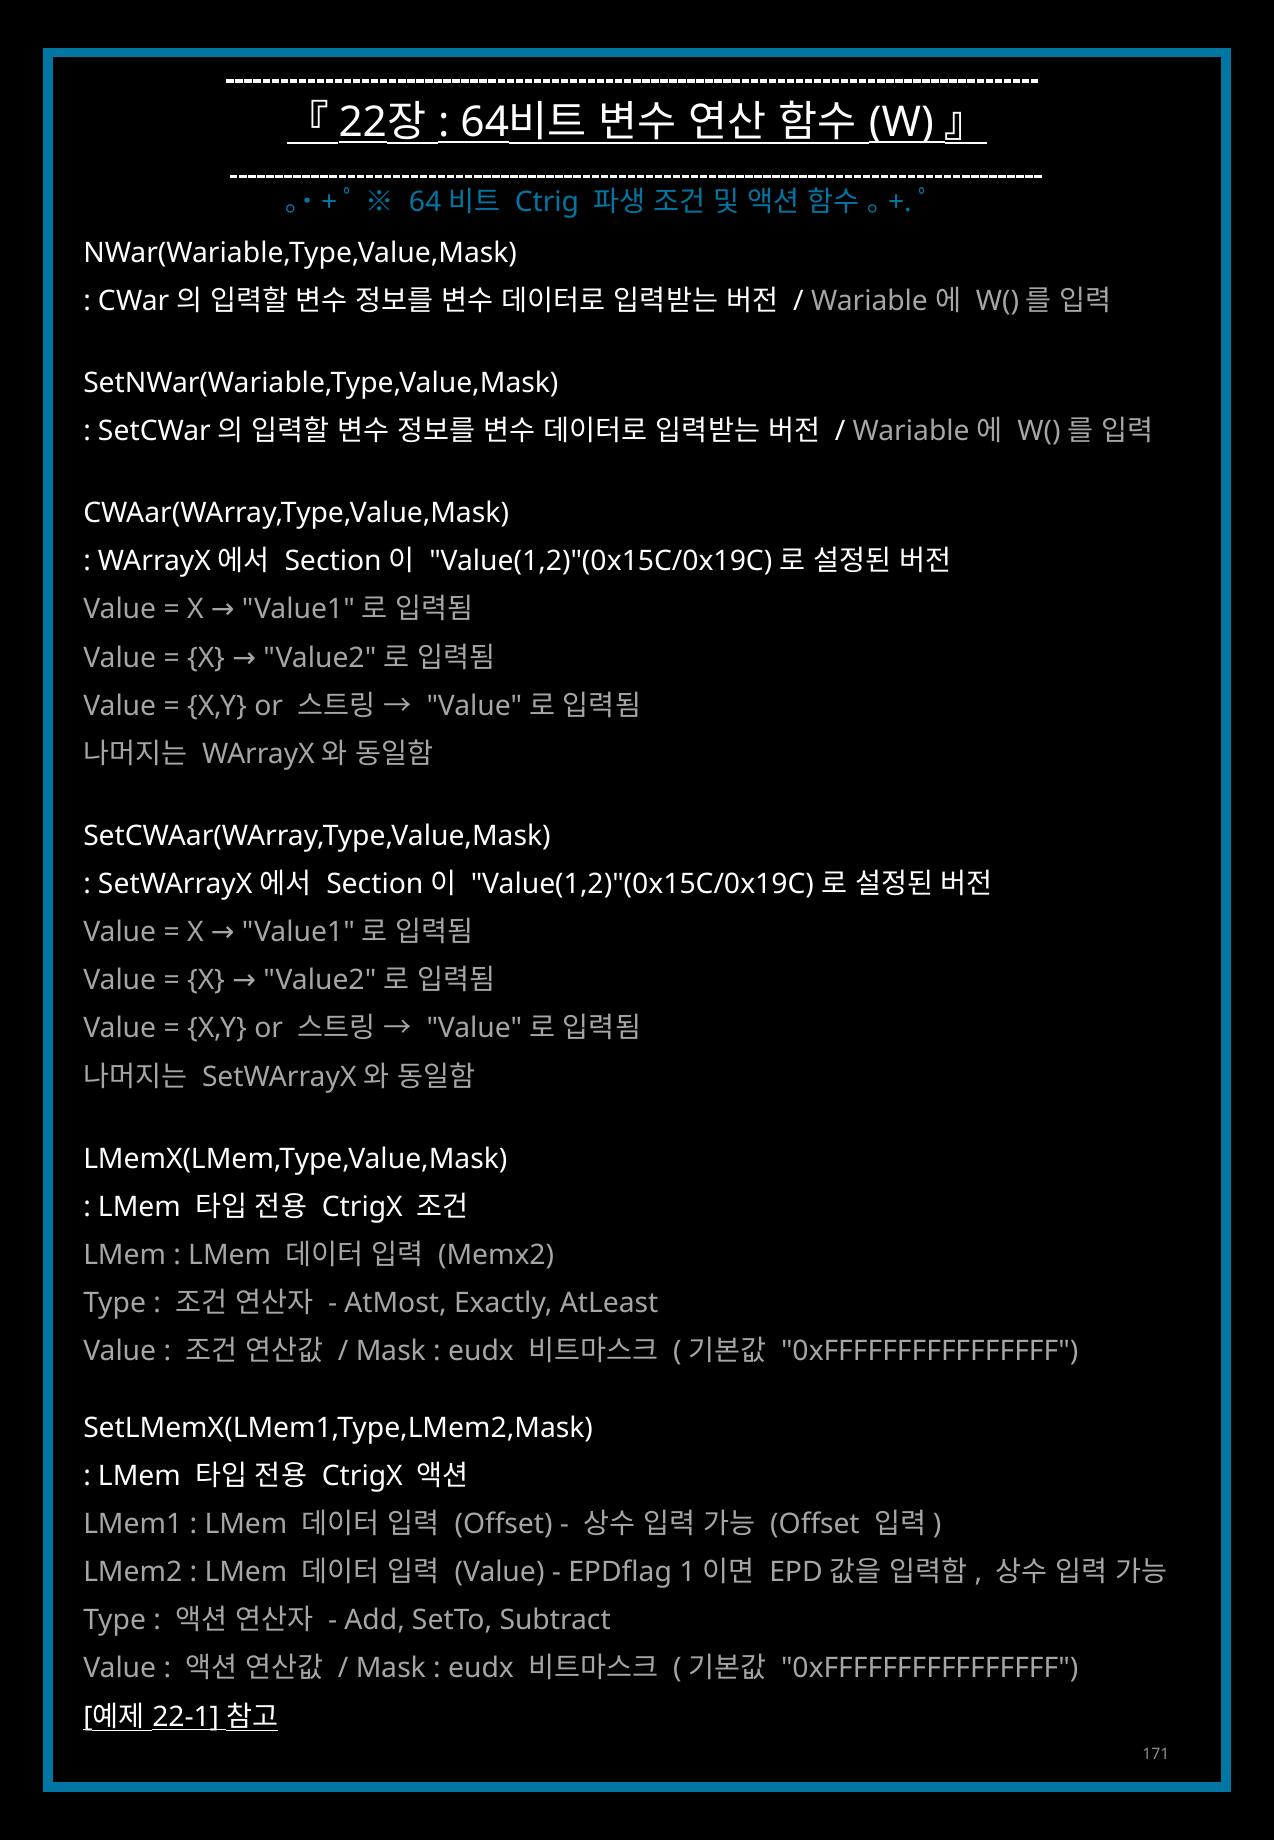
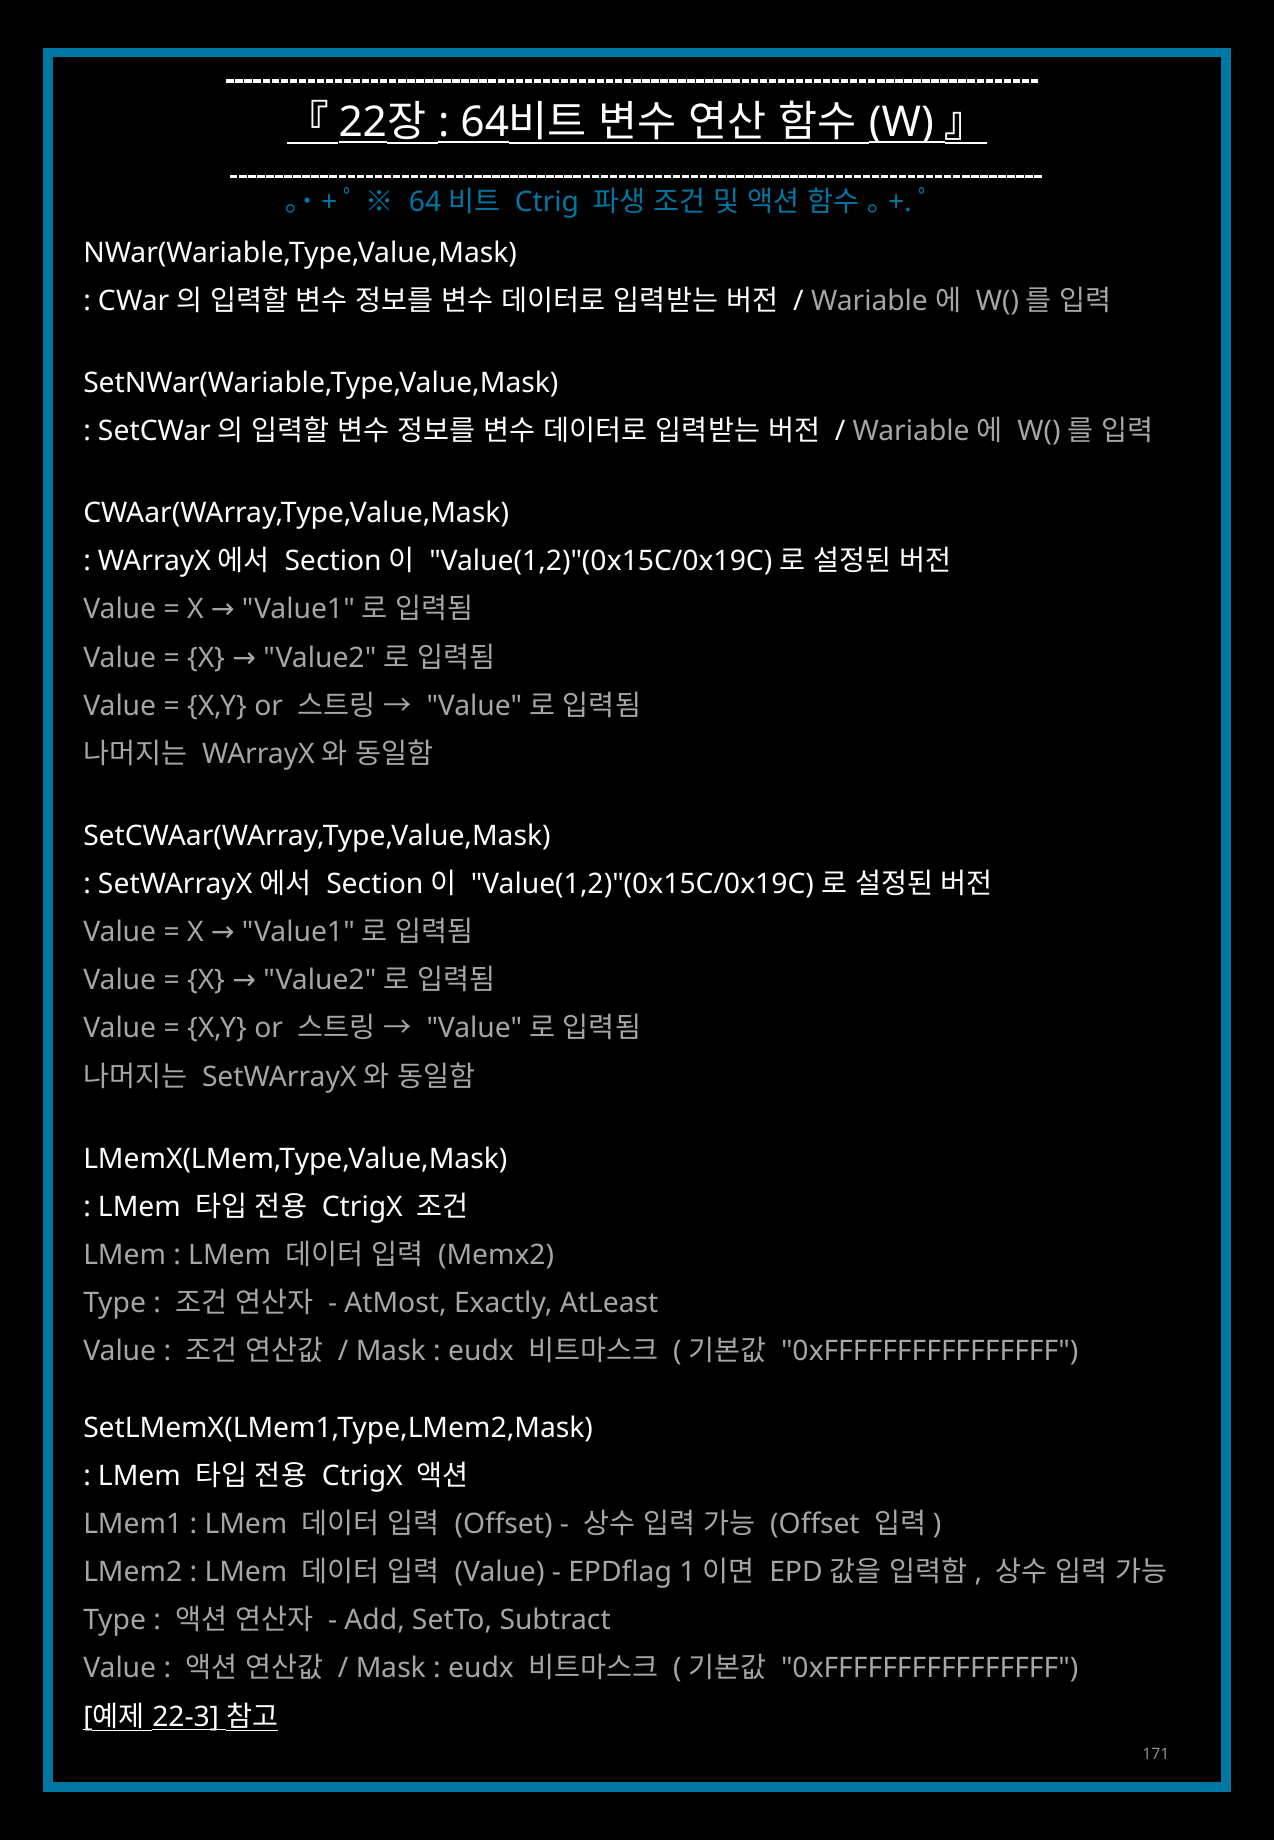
22-1: 22-1 -> 22-3
